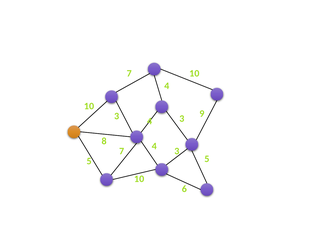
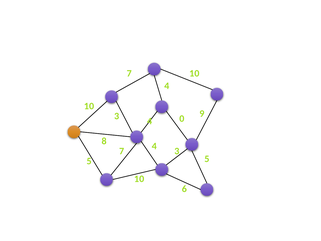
3 3: 3 -> 0
